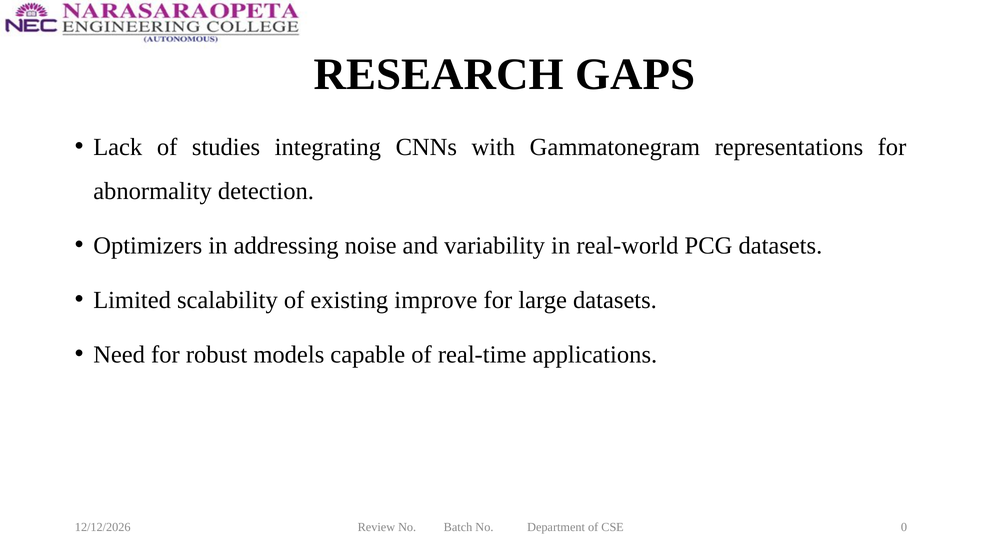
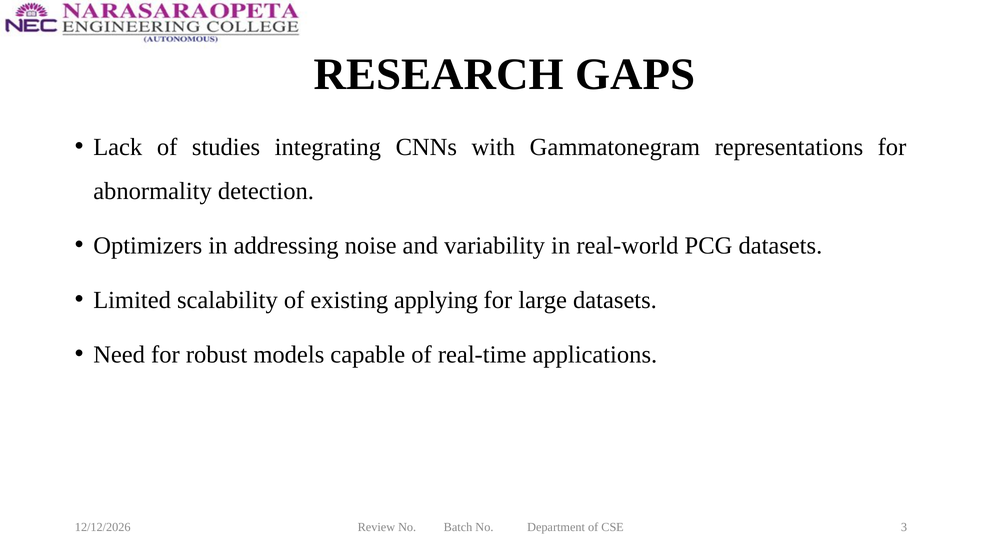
improve: improve -> applying
0: 0 -> 3
